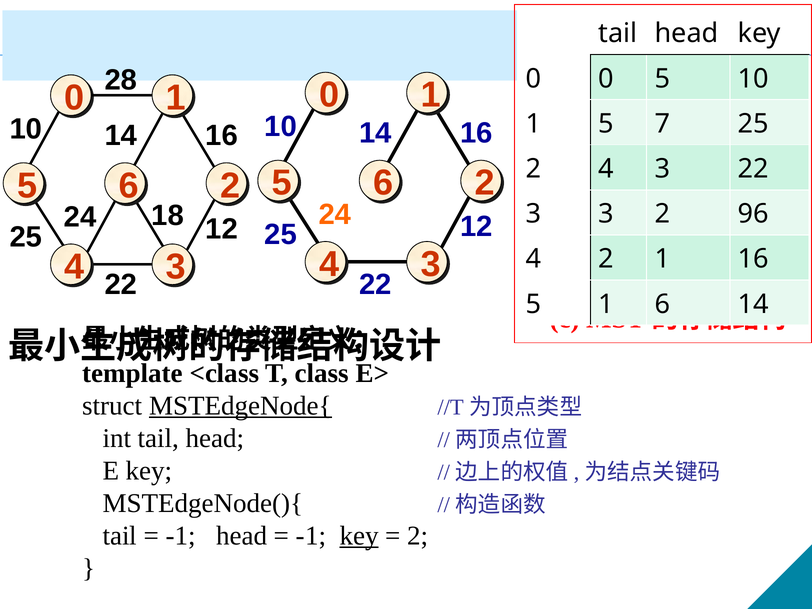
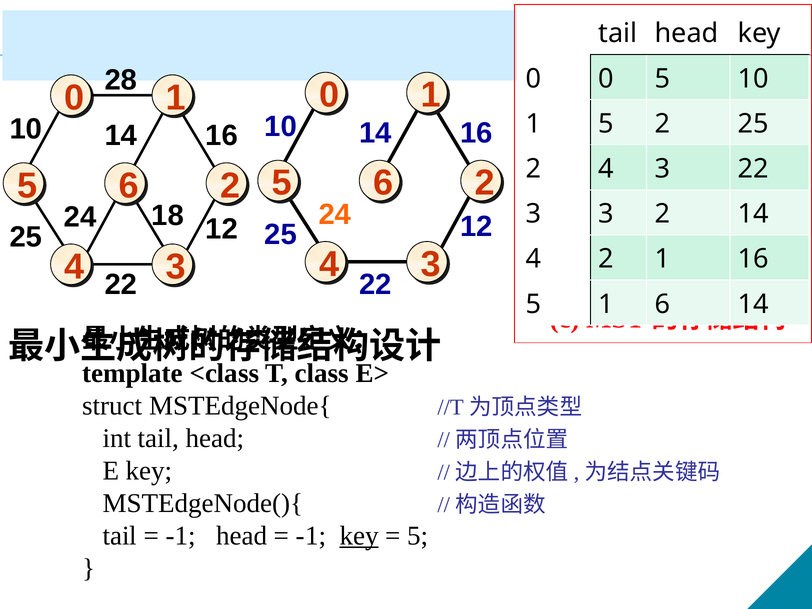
7 at (663, 124): 7 -> 2
2 96: 96 -> 14
MSTEdgeNode{ underline: present -> none
2 at (418, 536): 2 -> 5
